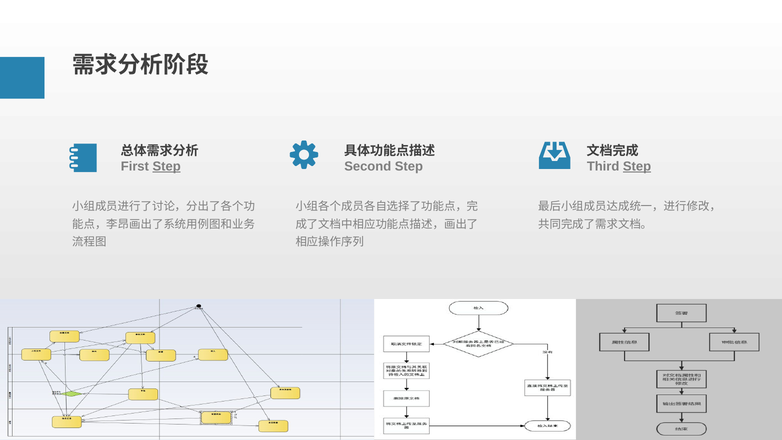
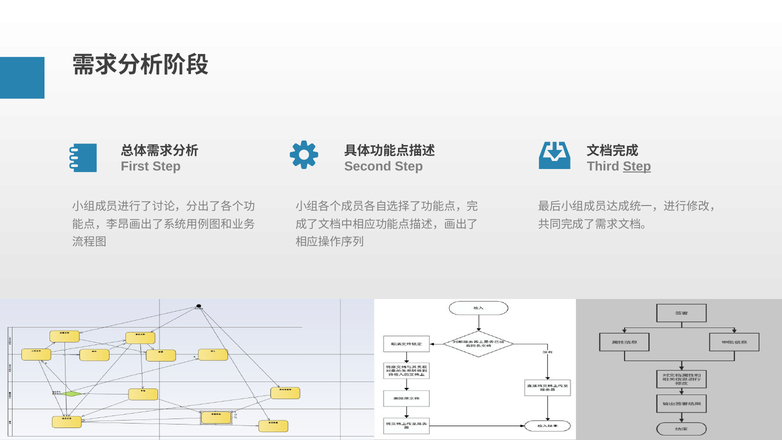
Step at (167, 166) underline: present -> none
